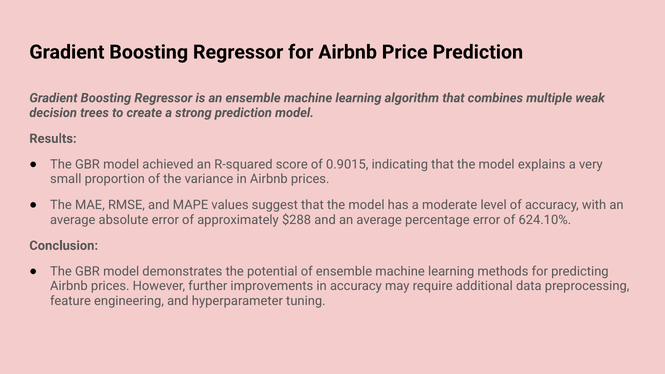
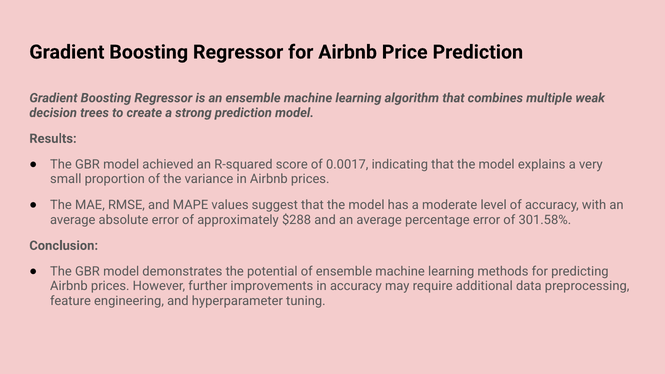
0.9015: 0.9015 -> 0.0017
624.10%: 624.10% -> 301.58%
